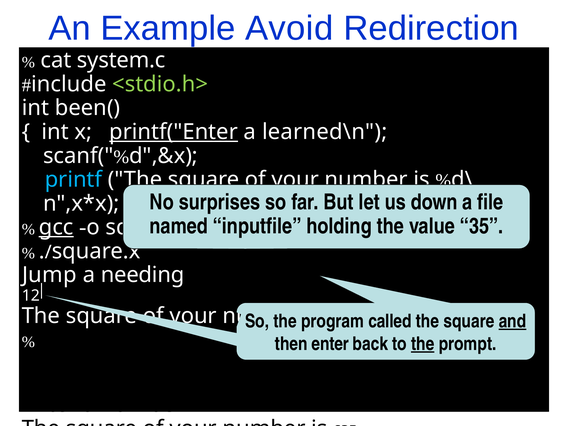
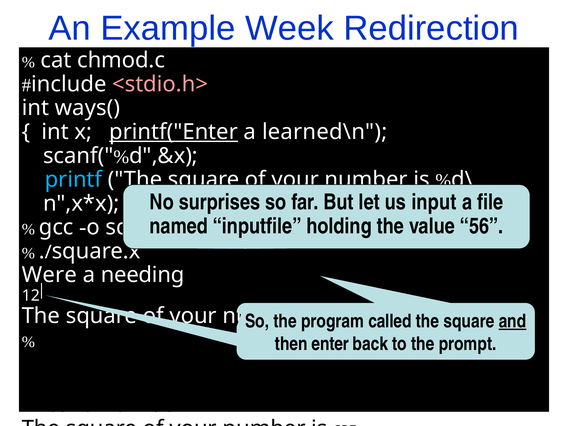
Avoid: Avoid -> Week
system.c: system.c -> chmod.c
<stdio.h> colour: light green -> pink
been(: been( -> ways(
down: down -> input
35: 35 -> 56
gcc underline: present -> none
Jump: Jump -> Were
the at (423, 344) underline: present -> none
